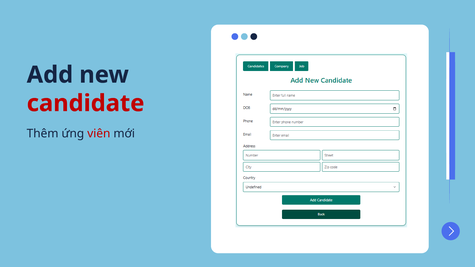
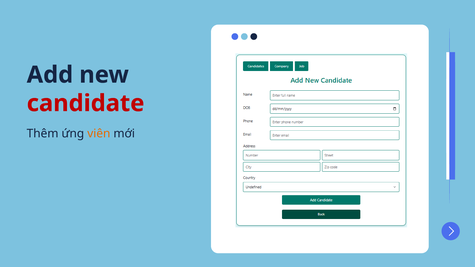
viên colour: red -> orange
